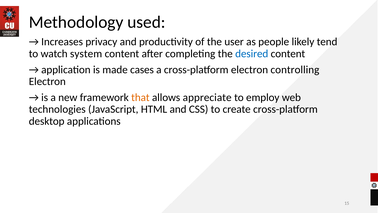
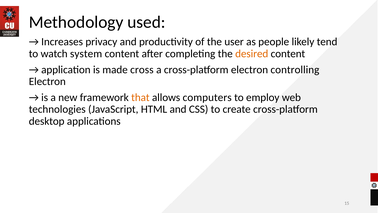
desired colour: blue -> orange
cases: cases -> cross
appreciate: appreciate -> computers
